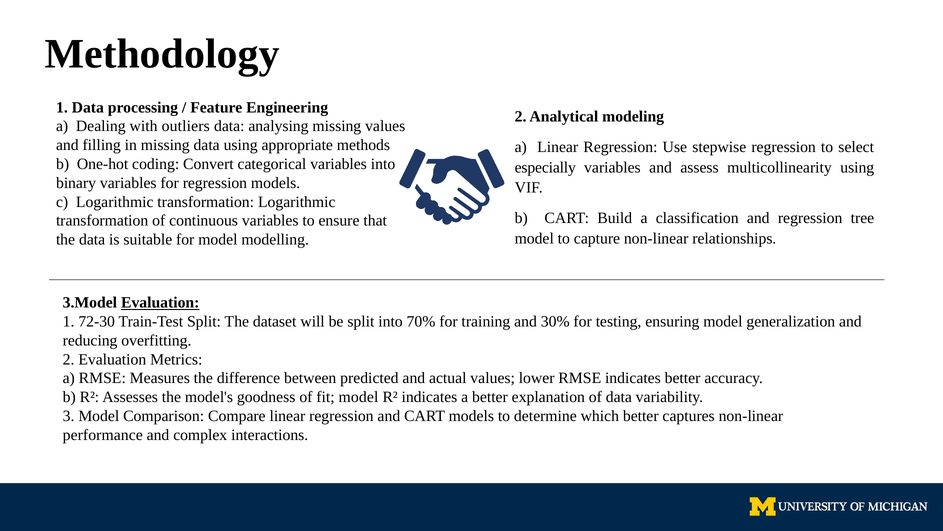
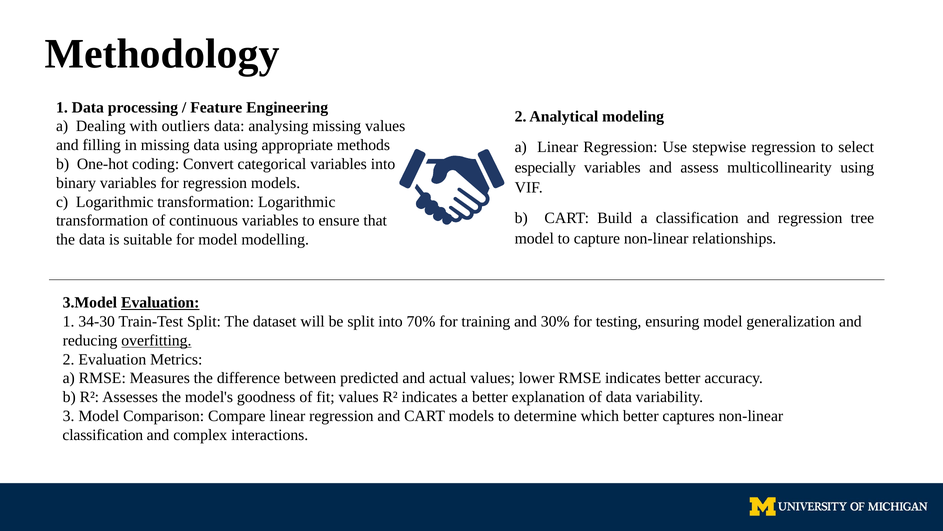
72-30: 72-30 -> 34-30
overfitting underline: none -> present
fit model: model -> values
performance at (103, 434): performance -> classification
